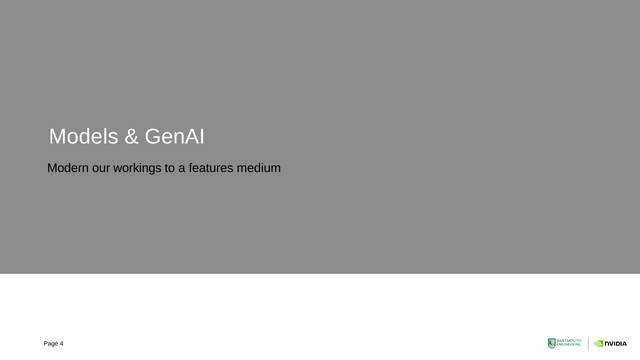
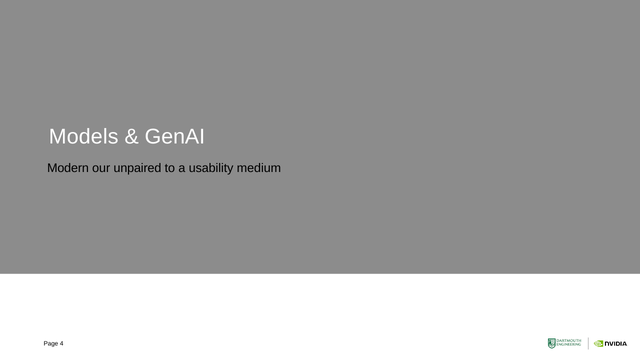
workings: workings -> unpaired
features: features -> usability
